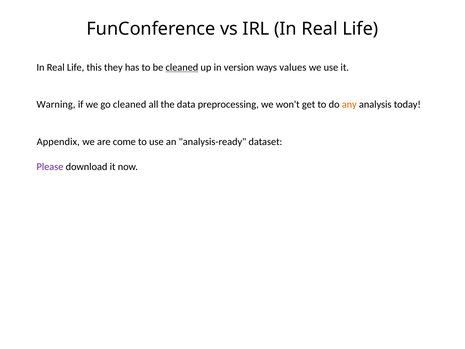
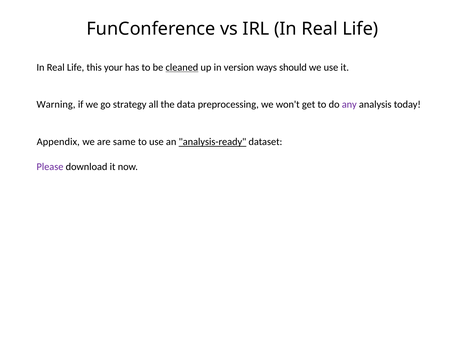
they: they -> your
values: values -> should
go cleaned: cleaned -> strategy
any colour: orange -> purple
come: come -> same
analysis-ready underline: none -> present
